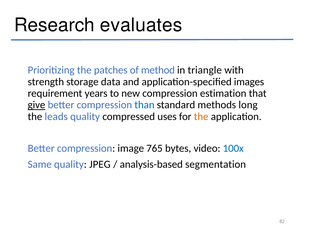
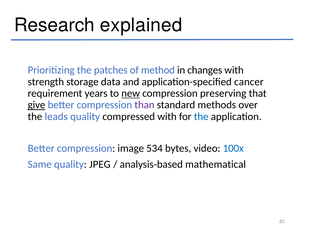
evaluates: evaluates -> explained
triangle: triangle -> changes
images: images -> cancer
new underline: none -> present
estimation: estimation -> preserving
than colour: blue -> purple
long: long -> over
compressed uses: uses -> with
the at (201, 116) colour: orange -> blue
765: 765 -> 534
segmentation: segmentation -> mathematical
